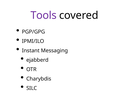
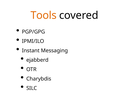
Tools colour: purple -> orange
